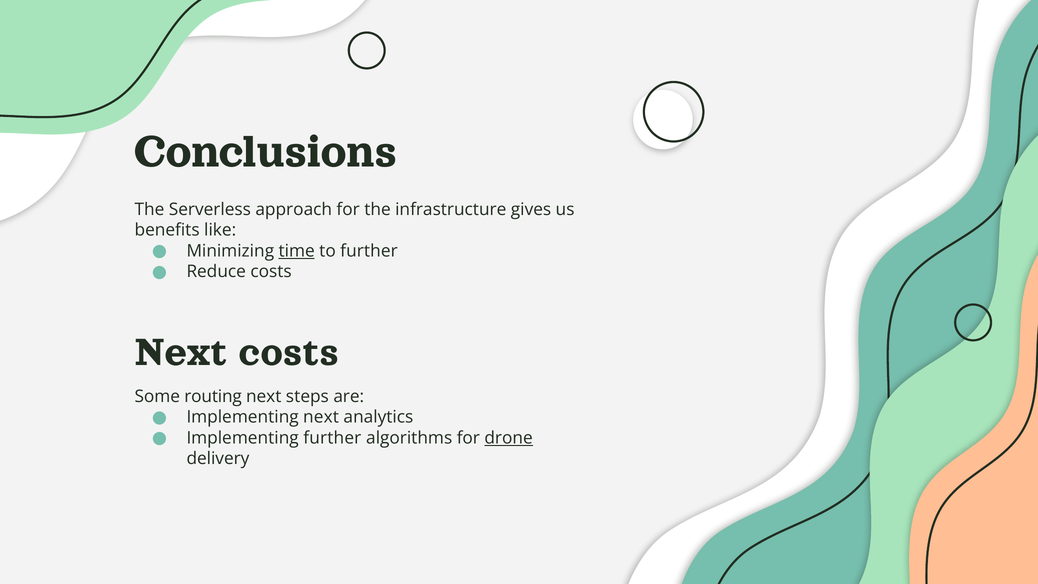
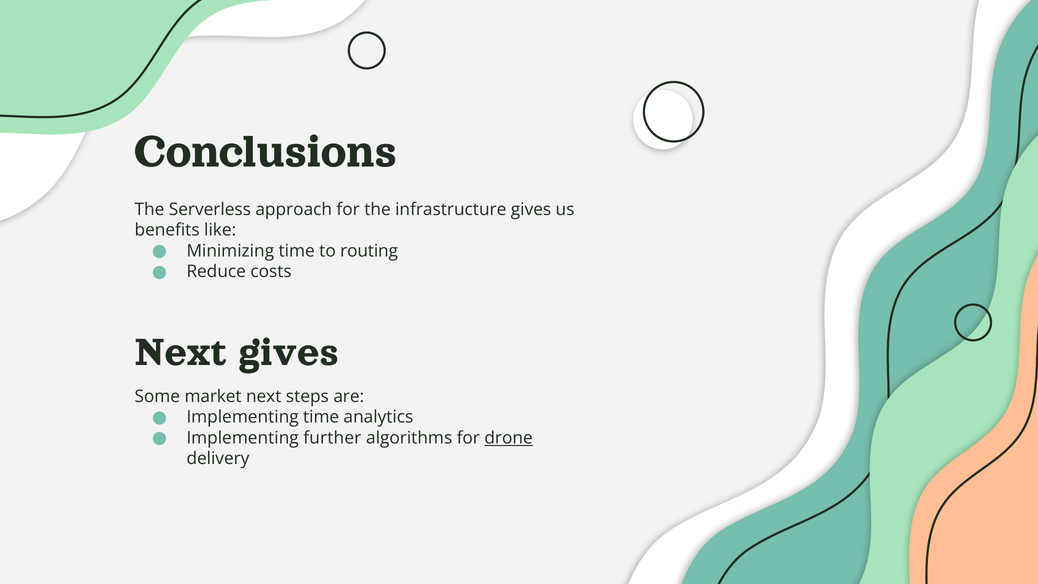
time at (297, 251) underline: present -> none
to further: further -> routing
Next costs: costs -> gives
routing: routing -> market
Implementing next: next -> time
